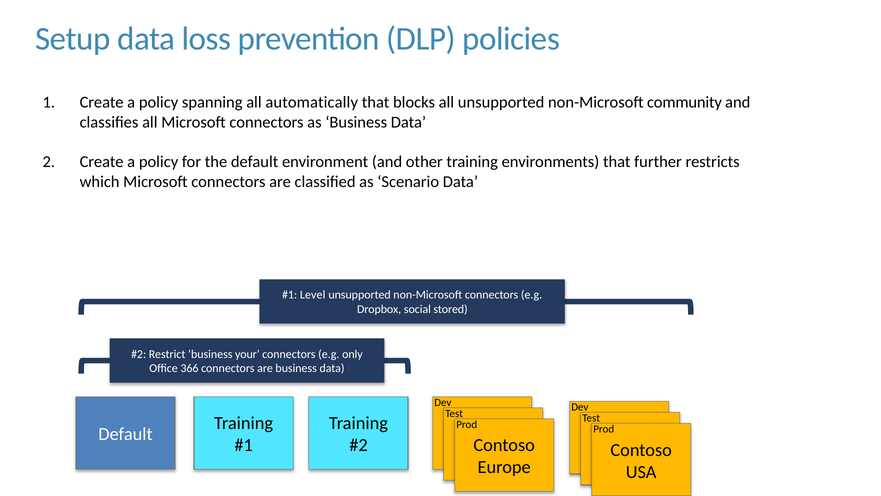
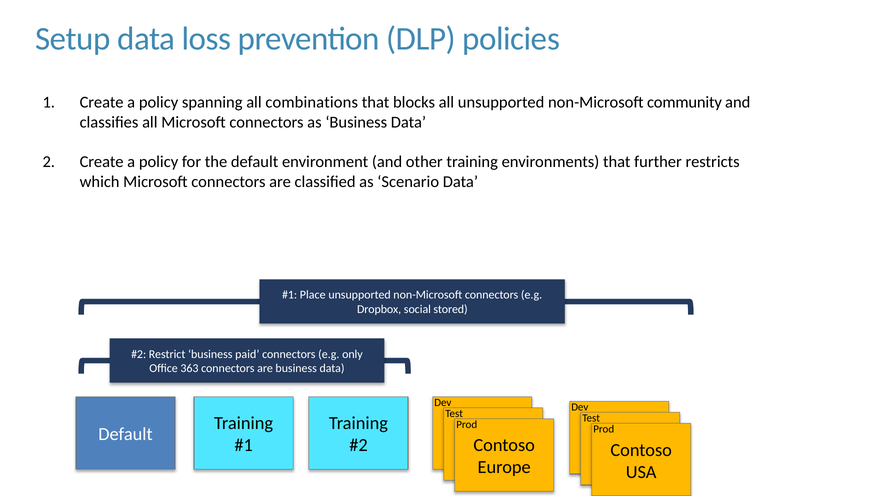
automatically: automatically -> combinations
Level: Level -> Place
your: your -> paid
366: 366 -> 363
